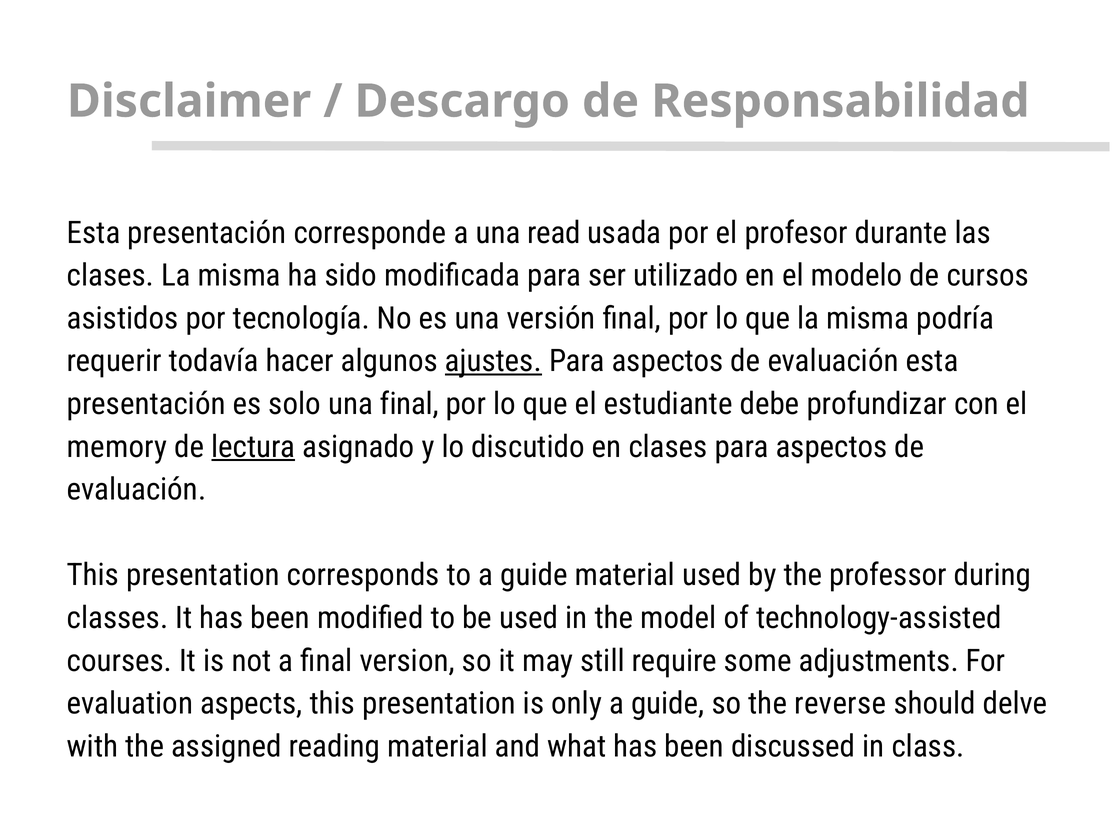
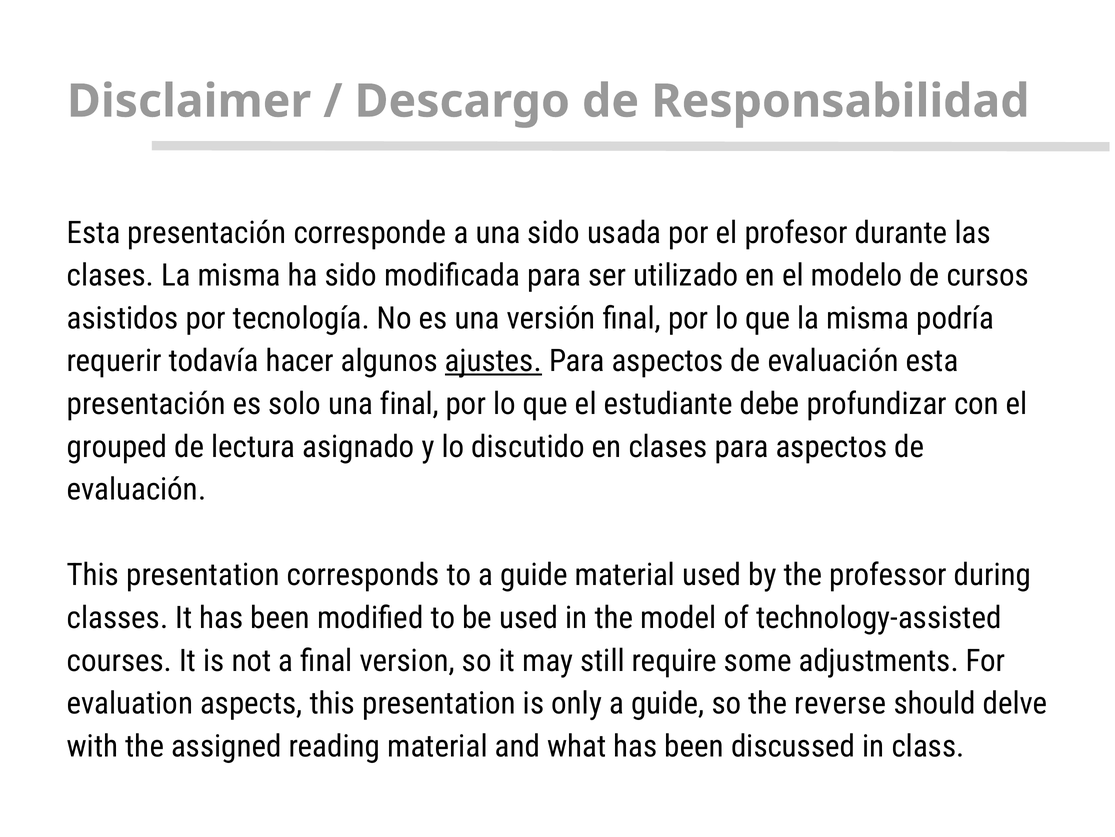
una read: read -> sido
memory: memory -> grouped
lectura underline: present -> none
